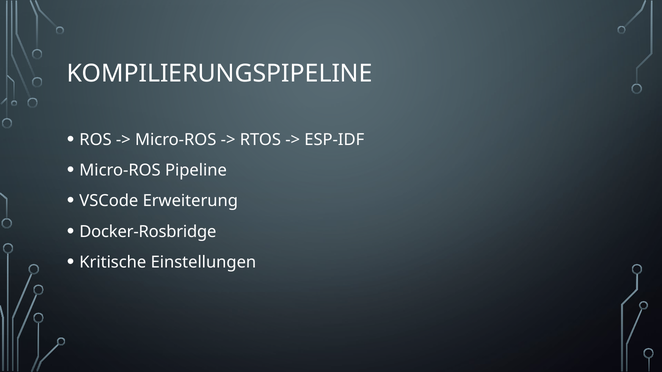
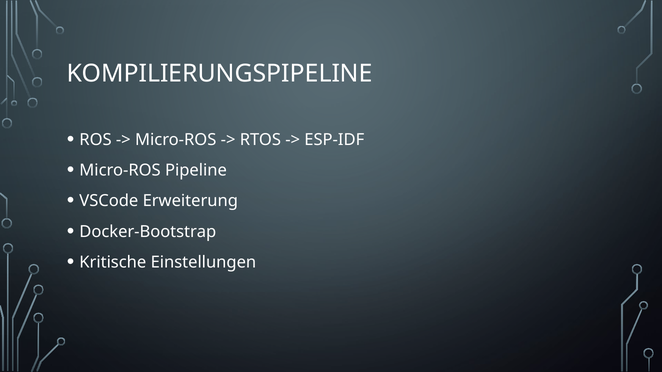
Docker-Rosbridge: Docker-Rosbridge -> Docker-Bootstrap
